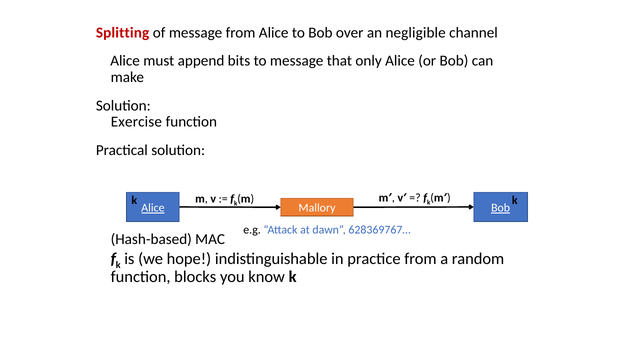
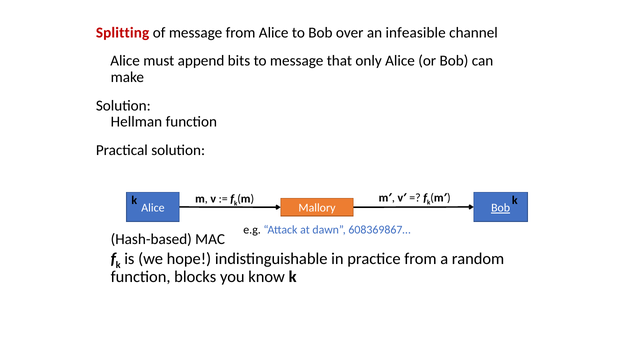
negligible: negligible -> infeasible
Exercise: Exercise -> Hellman
Alice at (153, 208) underline: present -> none
628369767…: 628369767… -> 608369867…
